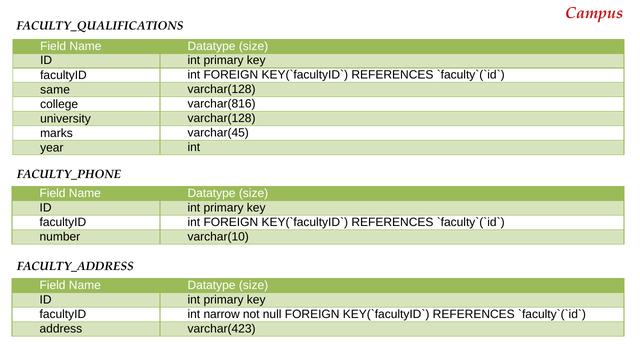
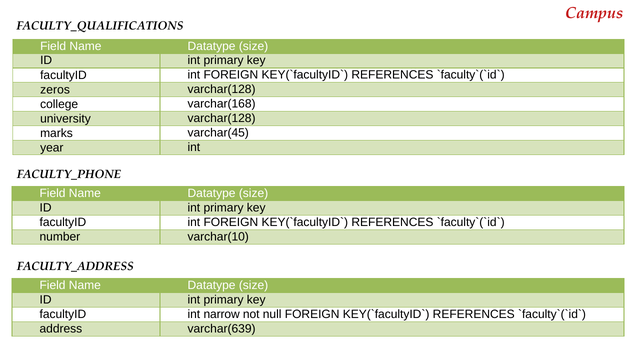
same: same -> zeros
varchar(816: varchar(816 -> varchar(168
varchar(423: varchar(423 -> varchar(639
